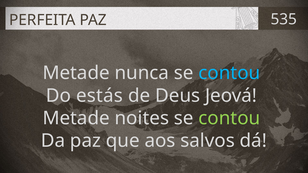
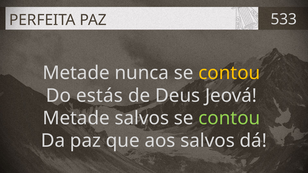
535: 535 -> 533
contou at (229, 73) colour: light blue -> yellow
Metade noites: noites -> salvos
